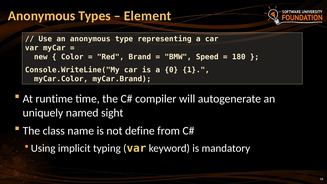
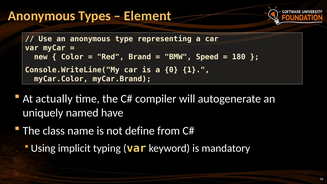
runtime: runtime -> actually
sight: sight -> have
